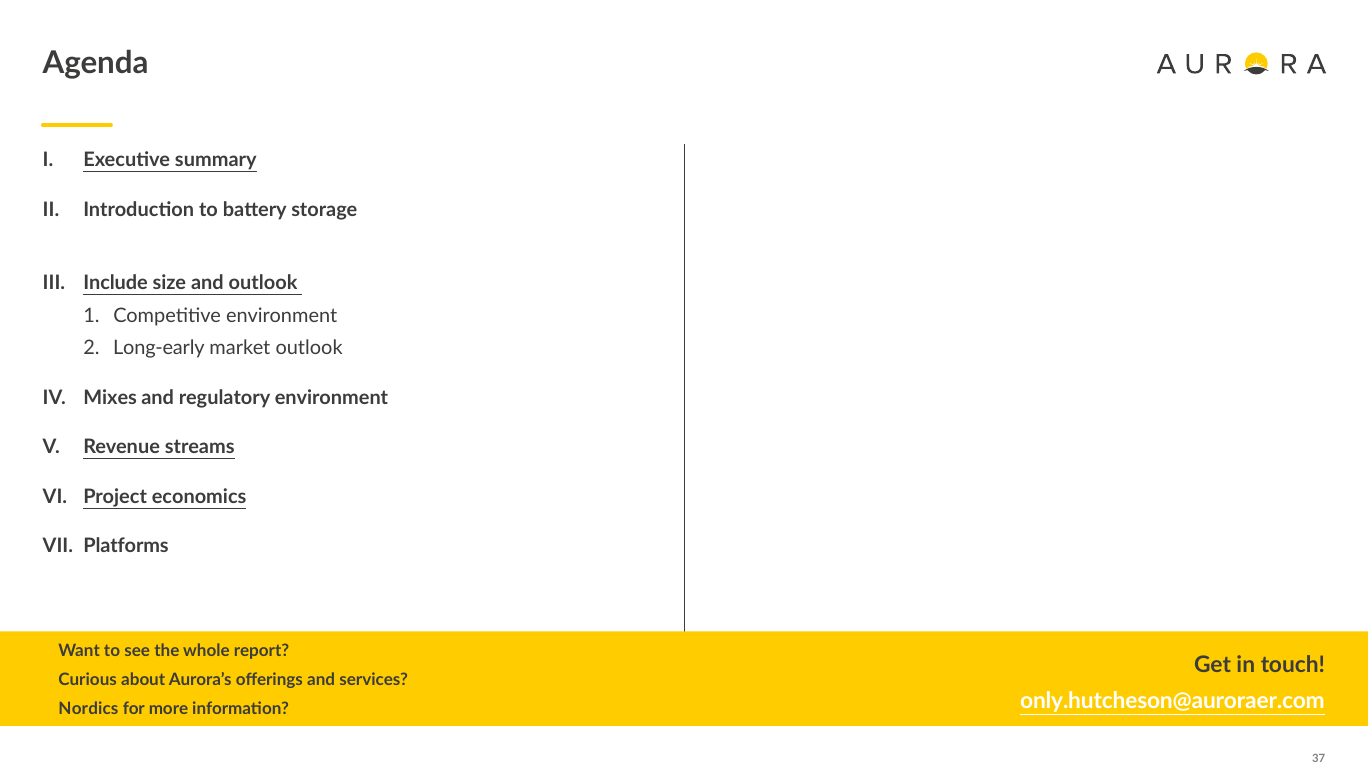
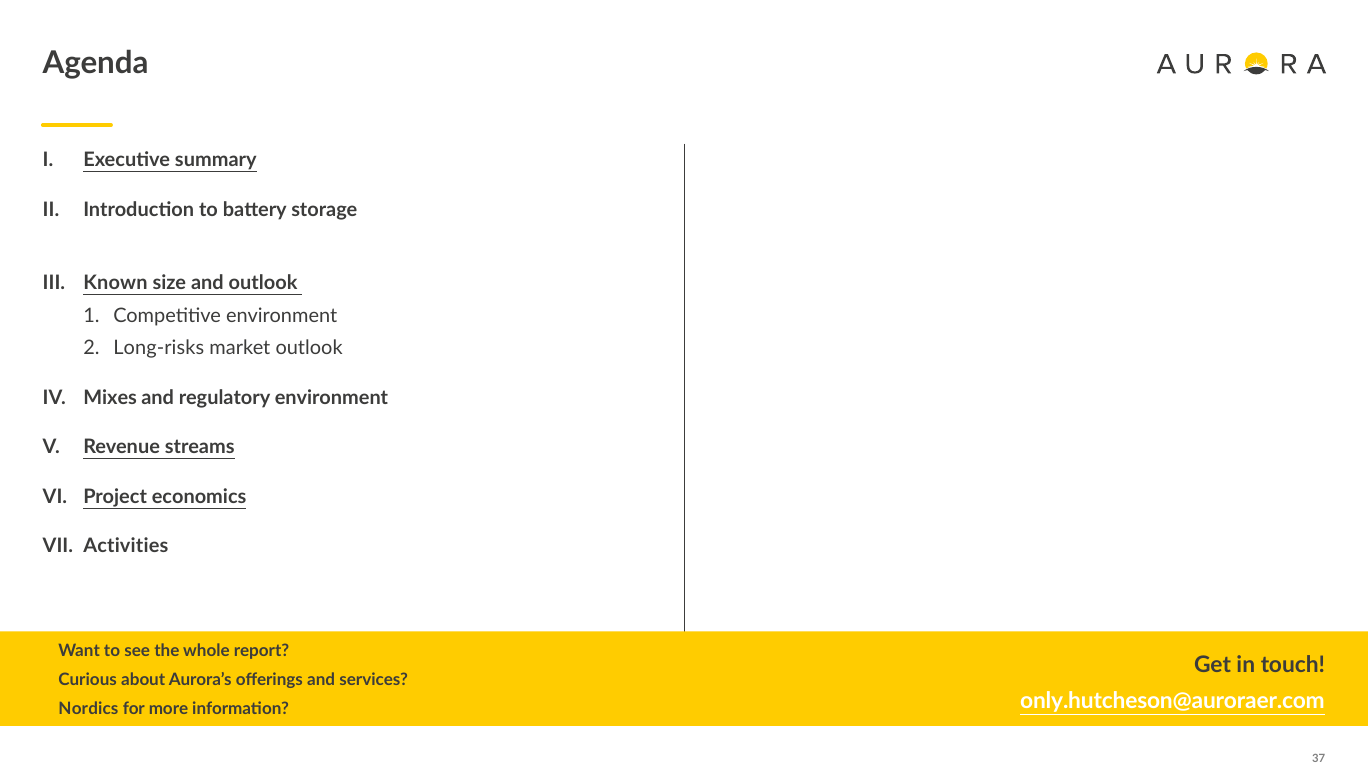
Include: Include -> Known
Long-early: Long-early -> Long-risks
Platforms: Platforms -> Activities
